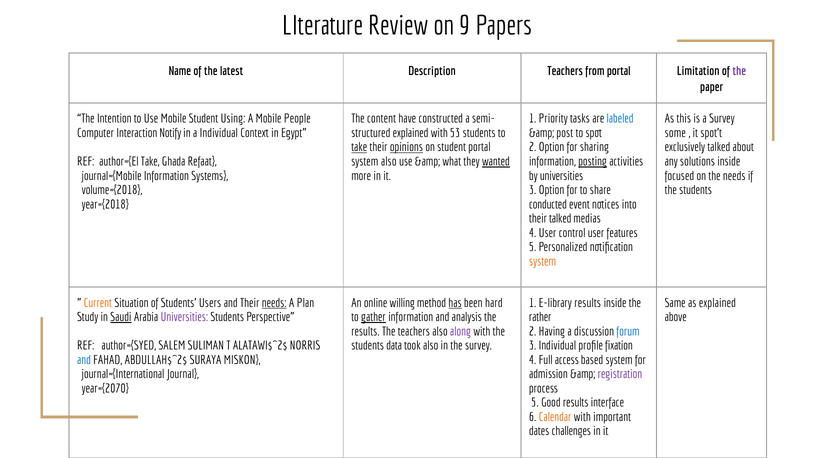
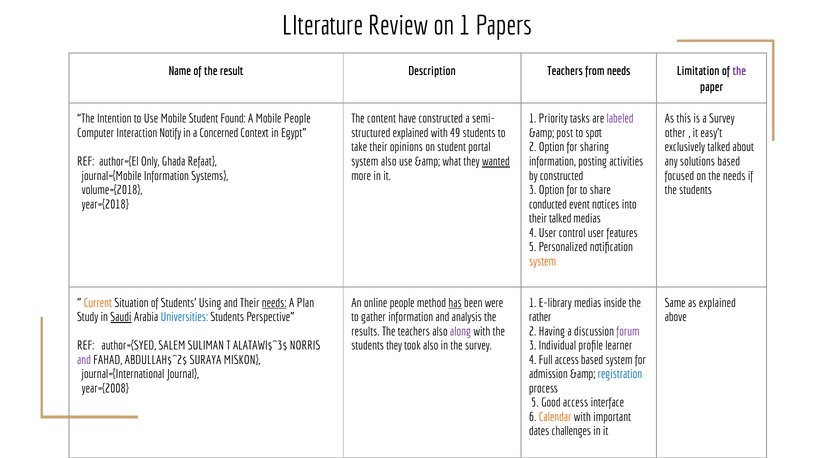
on 9: 9 -> 1
latest: latest -> result
from portal: portal -> needs
Using: Using -> Found
labeled colour: blue -> purple
a Individual: Individual -> Concerned
53: 53 -> 49
some: some -> other
spot’t: spot’t -> easy’t
take at (359, 148) underline: present -> none
opinions underline: present -> none
author={El Take: Take -> Only
posting underline: present -> none
solutions inside: inside -> based
by universities: universities -> constructed
Users: Users -> Using
online willing: willing -> people
hard: hard -> were
E-library results: results -> medias
Universities at (184, 317) colour: purple -> blue
gather underline: present -> none
forum colour: blue -> purple
ALATAWI$^2$: ALATAWI$^2$ -> ALATAWI$^3$
students data: data -> they
fixation: fixation -> learner
and at (84, 360) colour: blue -> purple
registration colour: purple -> blue
year={2070: year={2070 -> year={2008
Good results: results -> access
